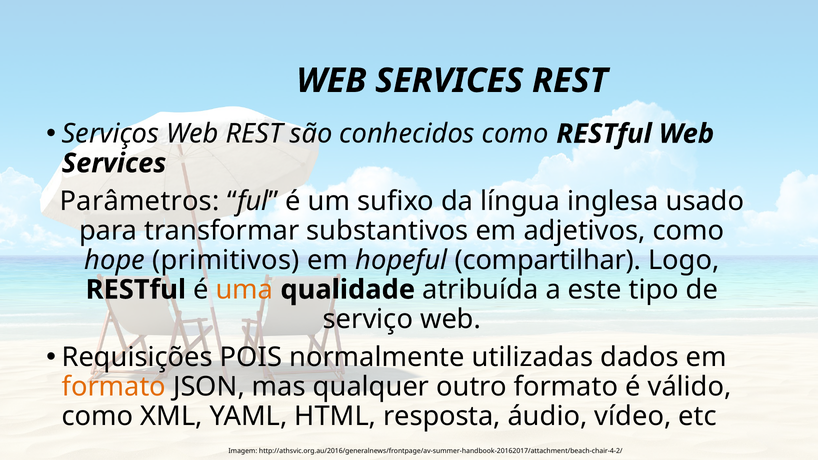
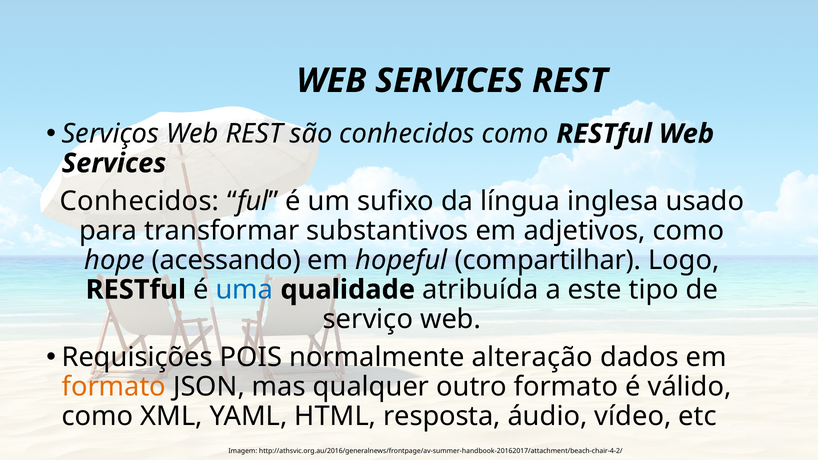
Parâmetros at (140, 201): Parâmetros -> Conhecidos
primitivos: primitivos -> acessando
uma colour: orange -> blue
utilizadas: utilizadas -> alteração
